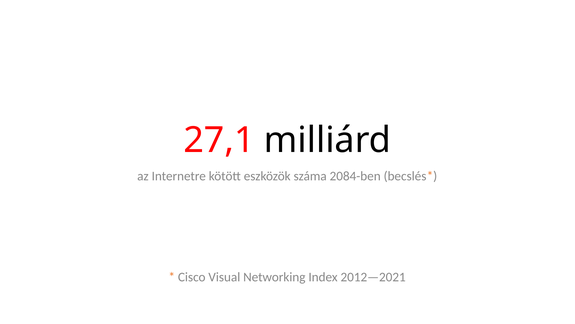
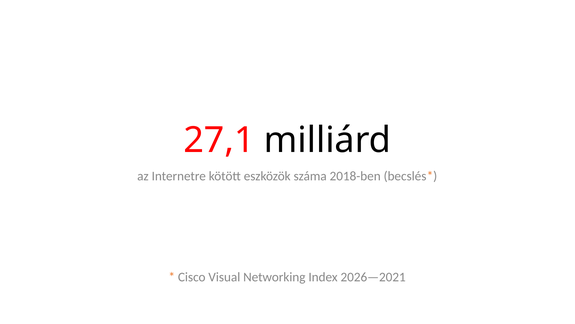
2084-ben: 2084-ben -> 2018-ben
2012—2021: 2012—2021 -> 2026—2021
